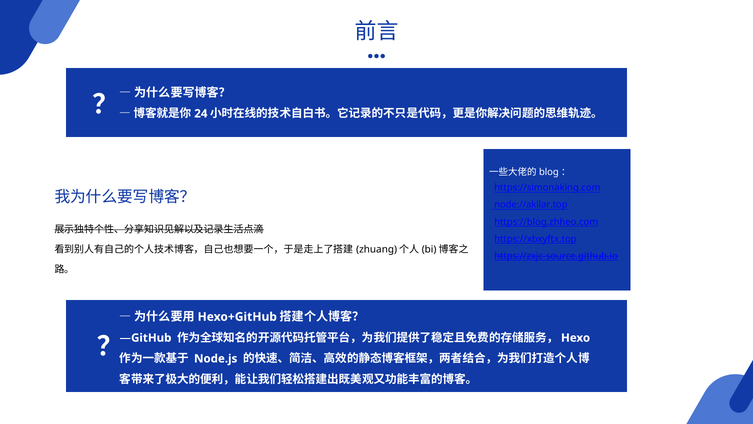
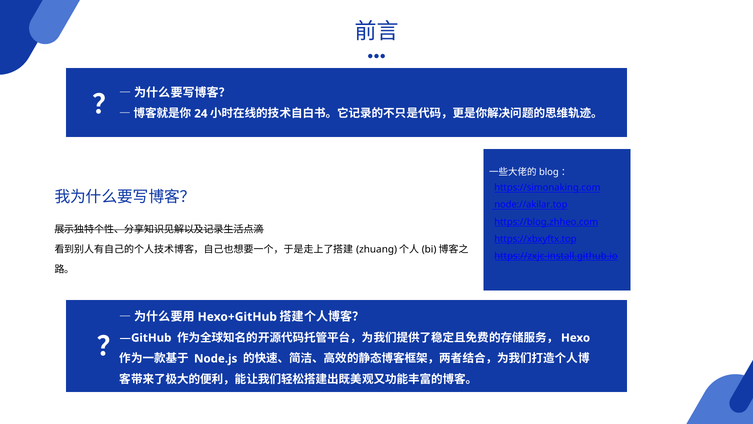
https://zxjc-source.github.io: https://zxjc-source.github.io -> https://zxjc-install.github.io
